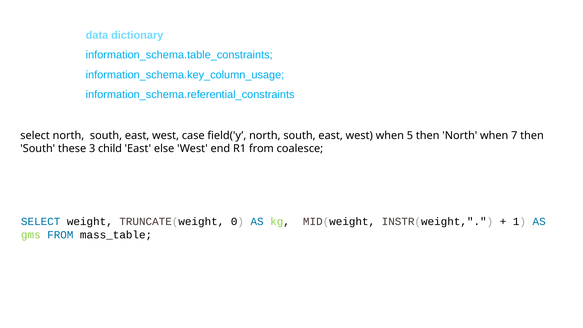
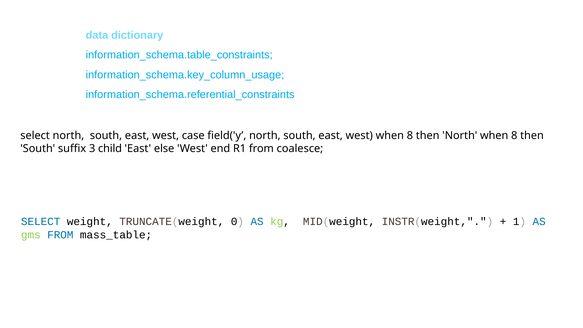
west when 5: 5 -> 8
North when 7: 7 -> 8
these: these -> suffix
